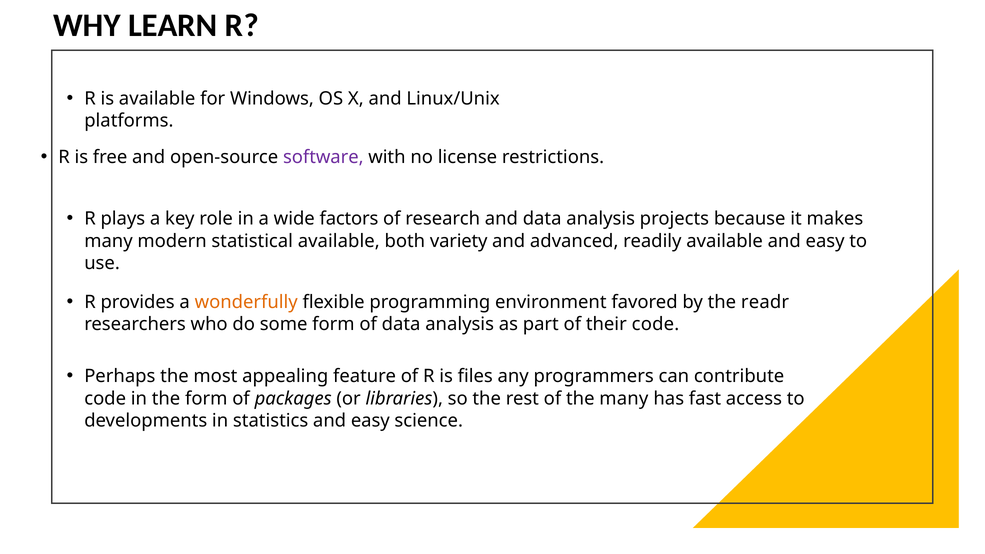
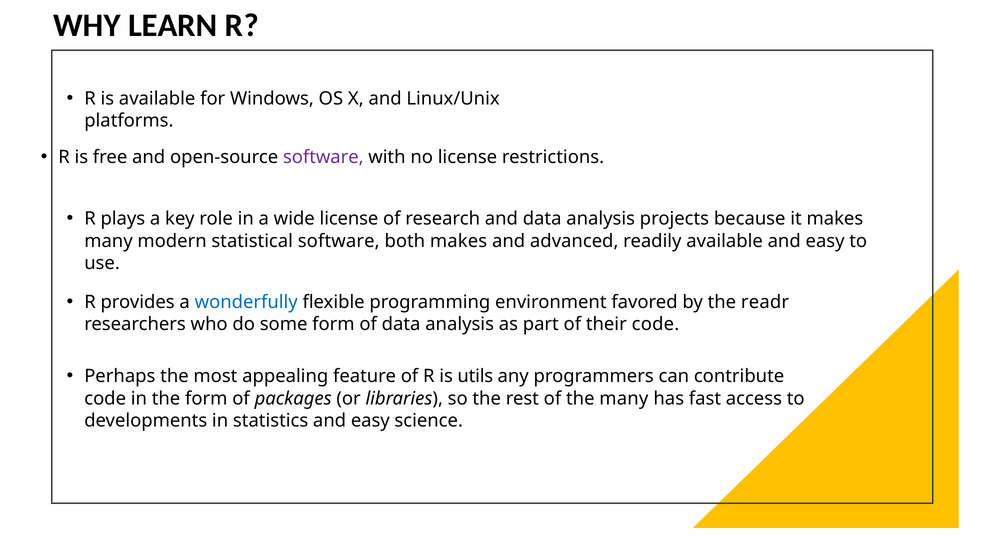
wide factors: factors -> license
statistical available: available -> software
both variety: variety -> makes
wonderfully colour: orange -> blue
files: files -> utils
